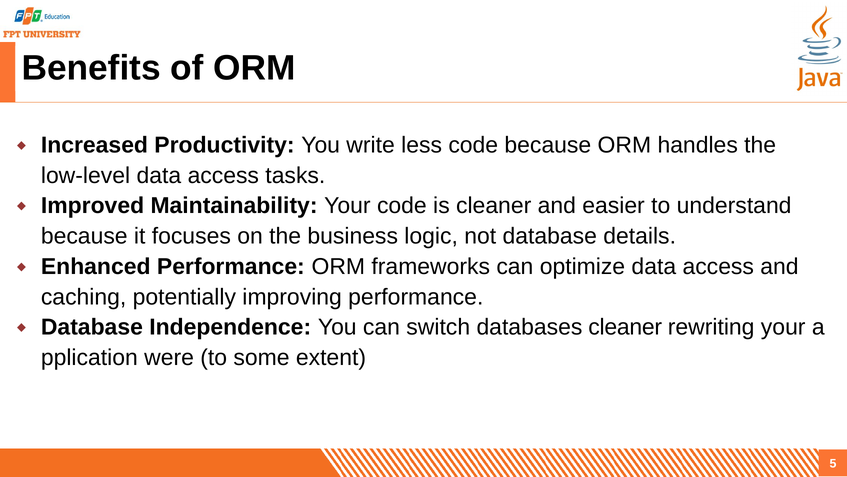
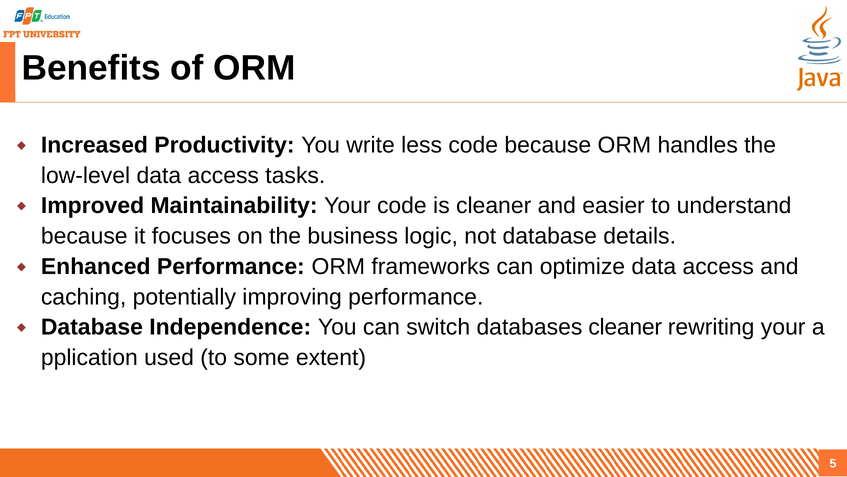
were: were -> used
